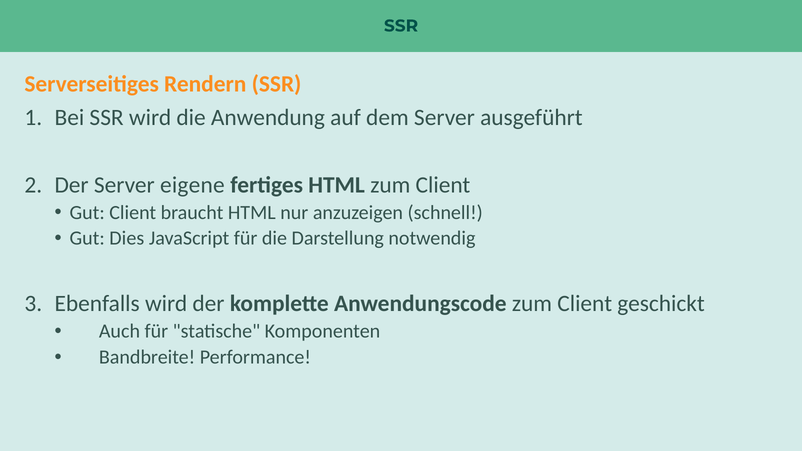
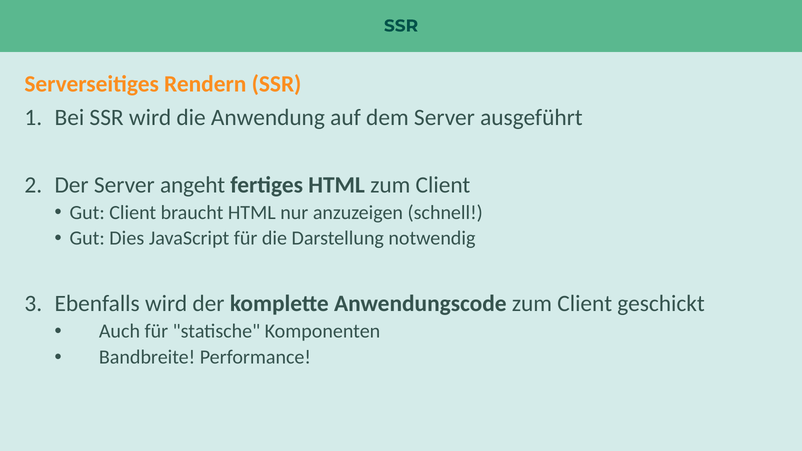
eigene: eigene -> angeht
